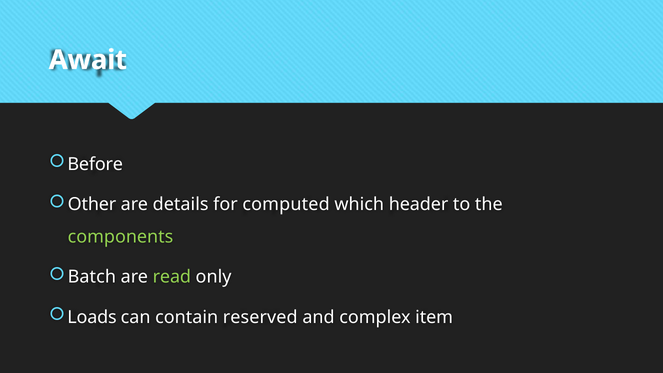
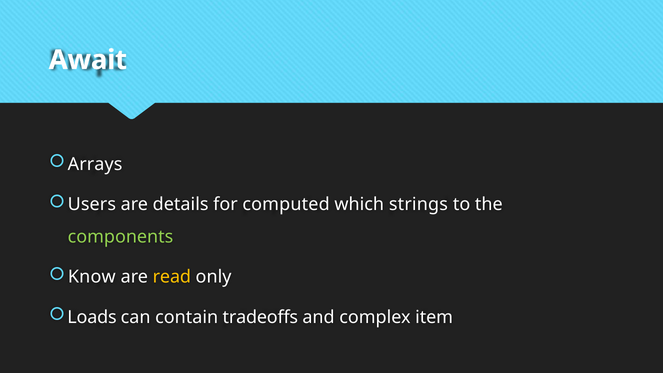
Before: Before -> Arrays
Other: Other -> Users
header: header -> strings
Batch: Batch -> Know
read colour: light green -> yellow
reserved: reserved -> tradeoffs
